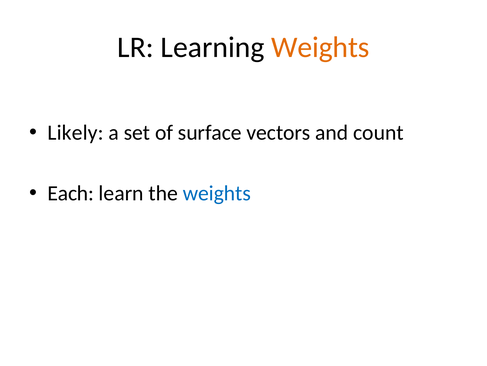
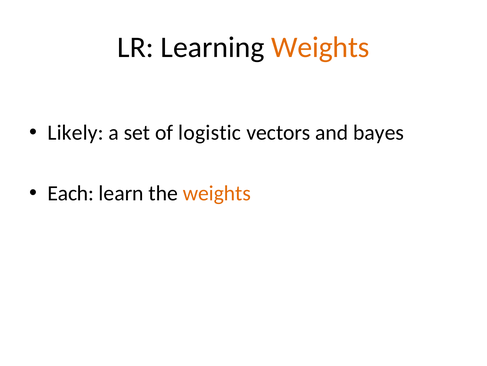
surface: surface -> logistic
count: count -> bayes
weights at (217, 193) colour: blue -> orange
